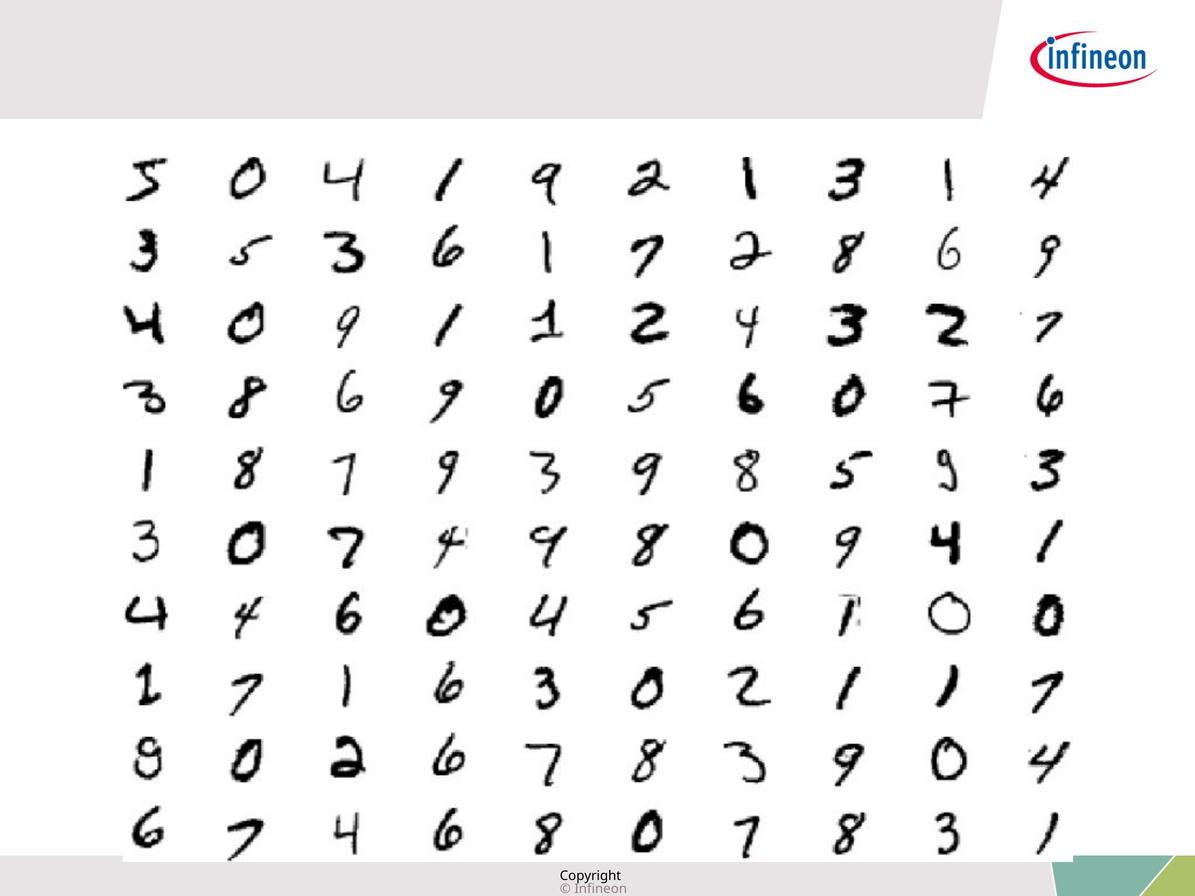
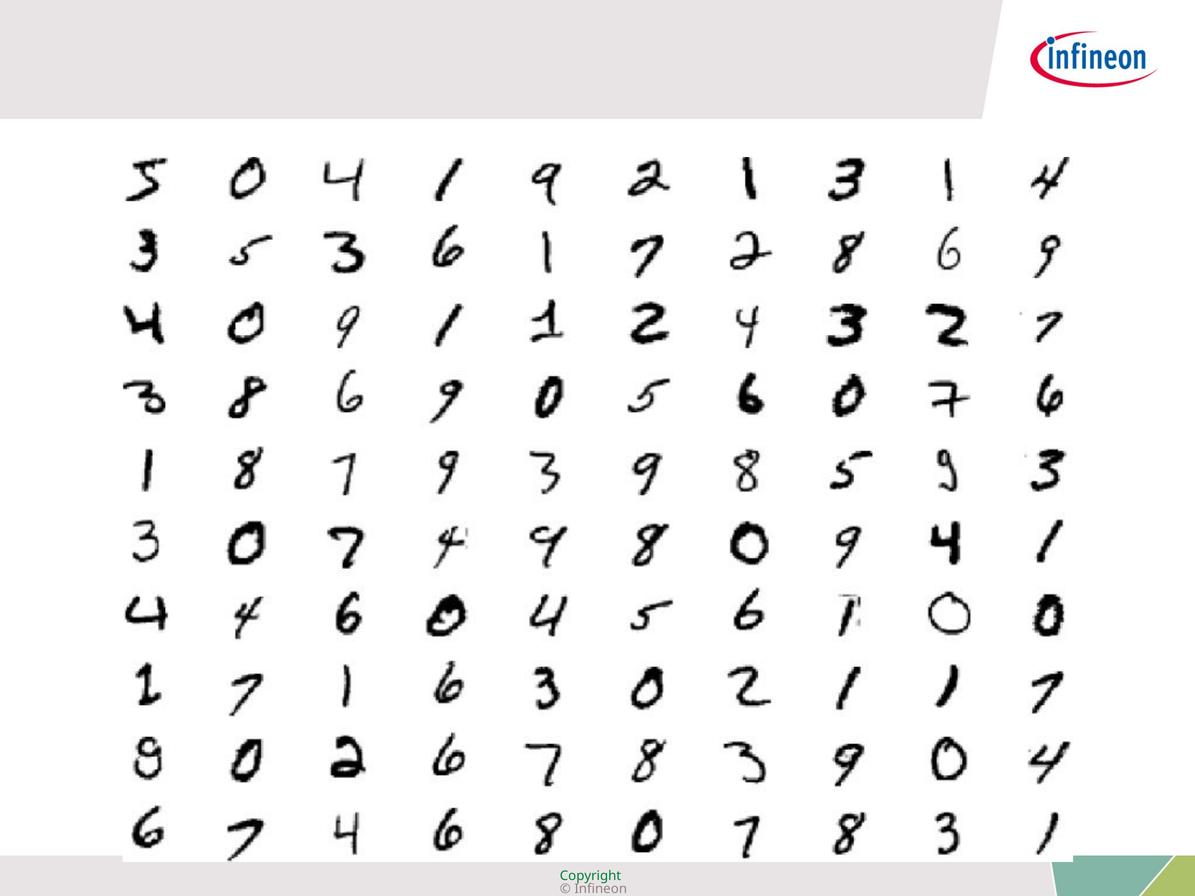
Copyright colour: black -> green
